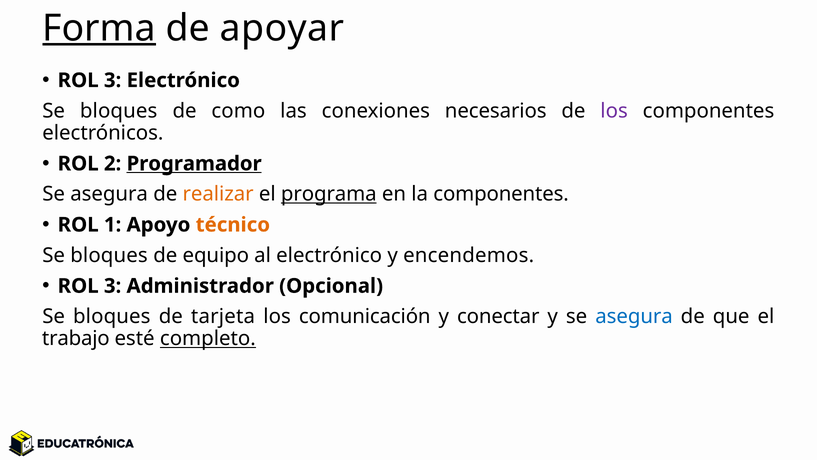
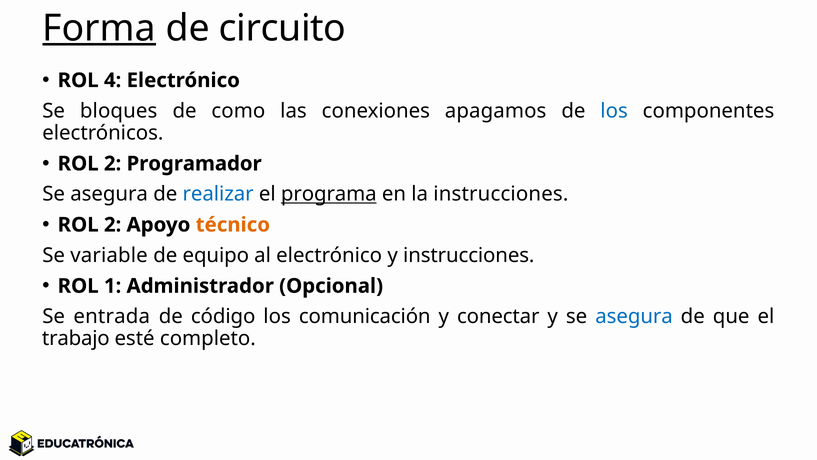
apoyar: apoyar -> circuito
3 at (113, 80): 3 -> 4
necesarios: necesarios -> apagamos
los at (614, 111) colour: purple -> blue
Programador underline: present -> none
realizar colour: orange -> blue
la componentes: componentes -> instrucciones
1 at (113, 225): 1 -> 2
bloques at (109, 255): bloques -> variable
y encendemos: encendemos -> instrucciones
3 at (113, 286): 3 -> 1
bloques at (112, 316): bloques -> entrada
tarjeta: tarjeta -> código
completo underline: present -> none
